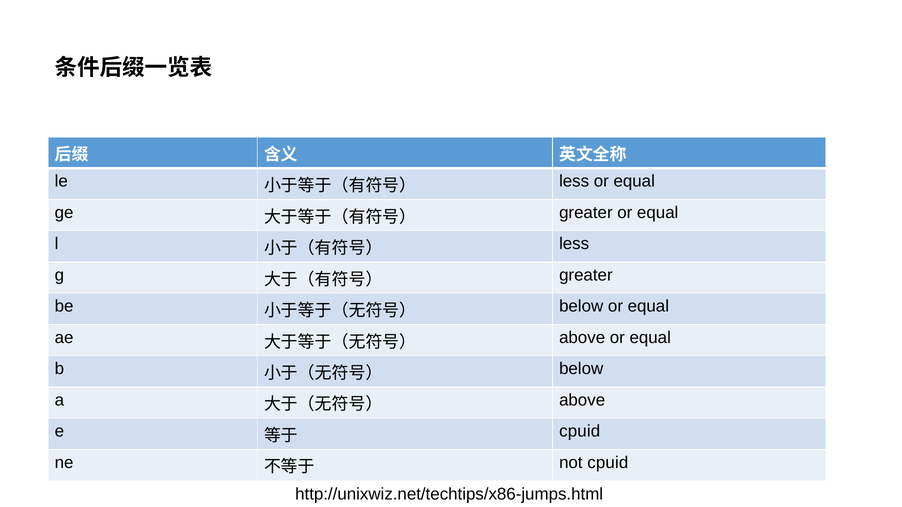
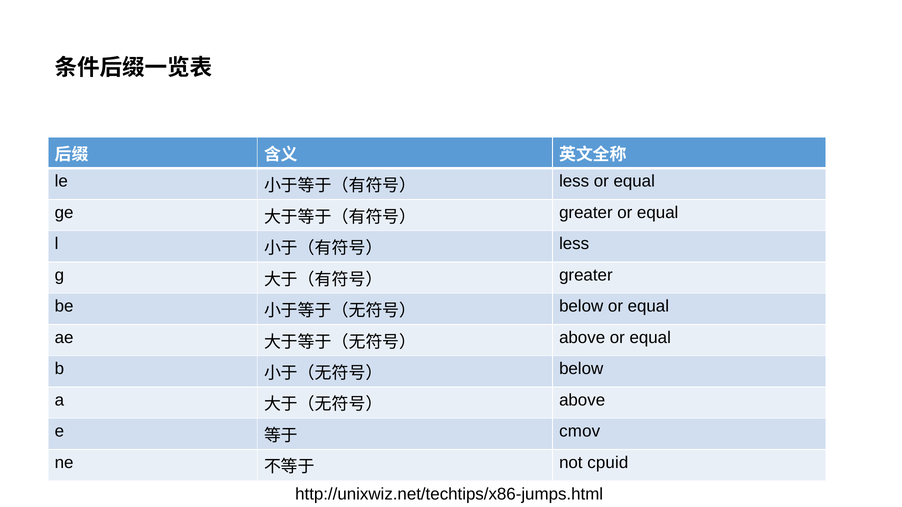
cpuid at (580, 432): cpuid -> cmov
